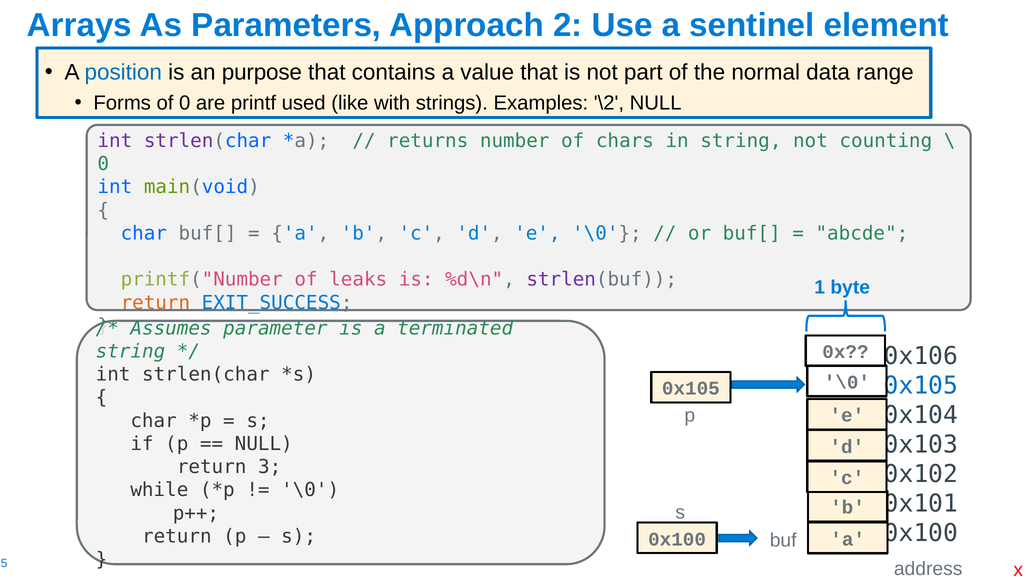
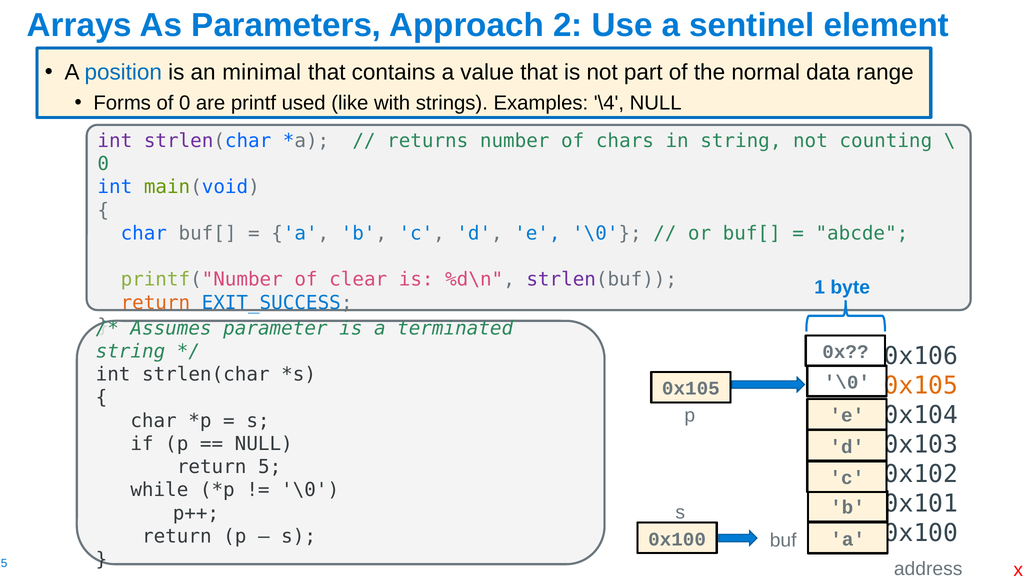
purpose: purpose -> minimal
\2: \2 -> \4
leaks: leaks -> clear
0x105 at (921, 386) colour: blue -> orange
3: 3 -> 5
